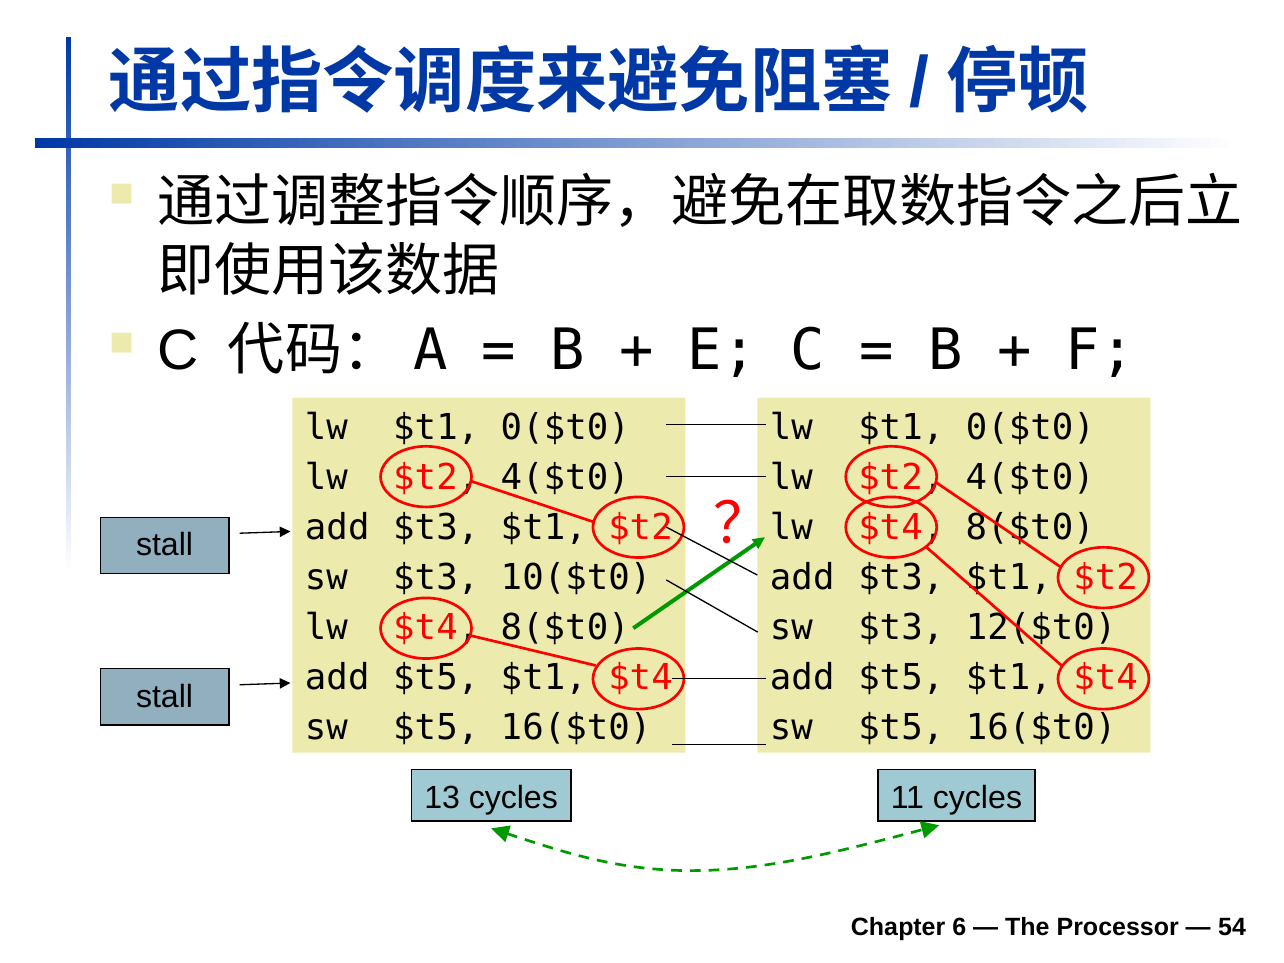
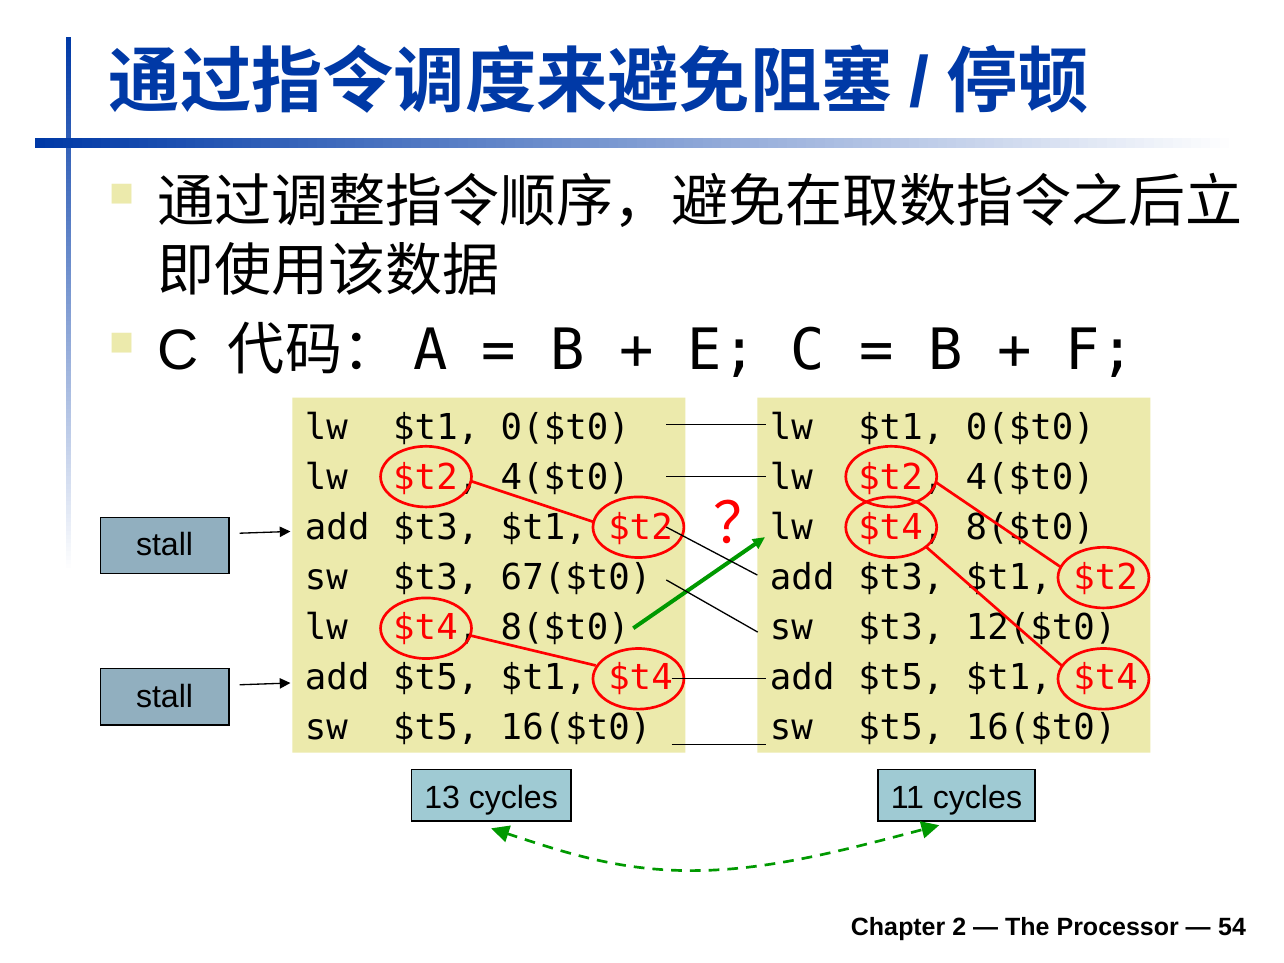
10($t0: 10($t0 -> 67($t0
6: 6 -> 2
